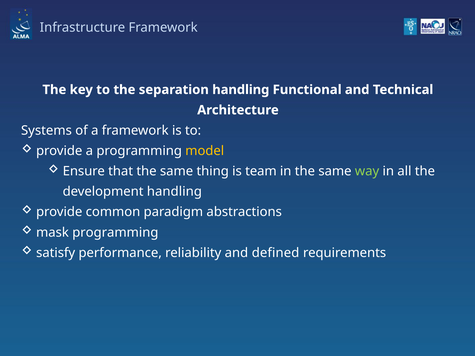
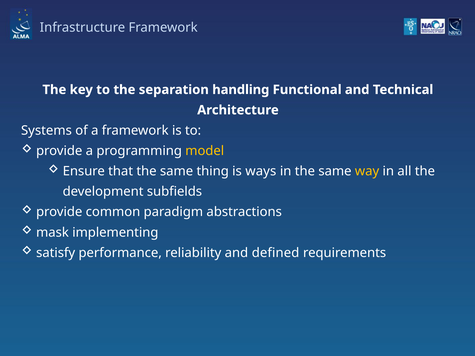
team: team -> ways
way colour: light green -> yellow
development handling: handling -> subfields
mask programming: programming -> implementing
